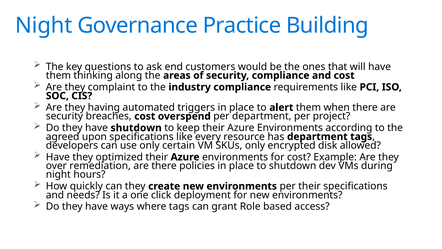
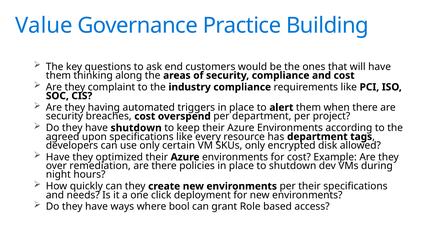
Night at (44, 26): Night -> Value
where tags: tags -> bool
